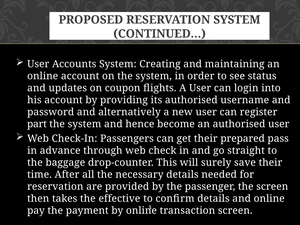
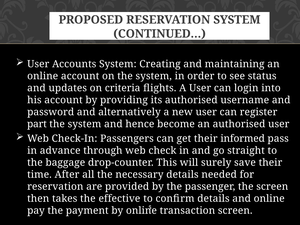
coupon: coupon -> criteria
prepared: prepared -> informed
